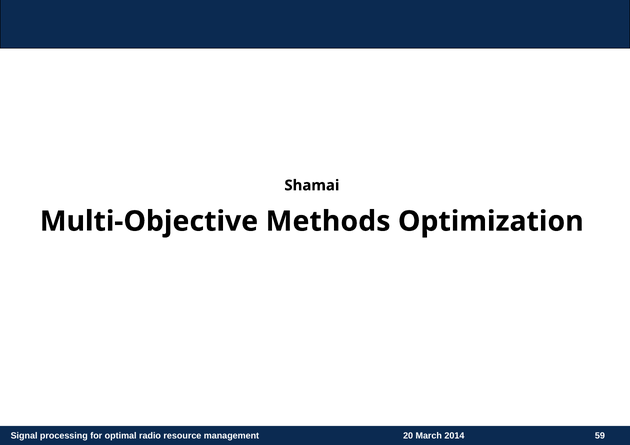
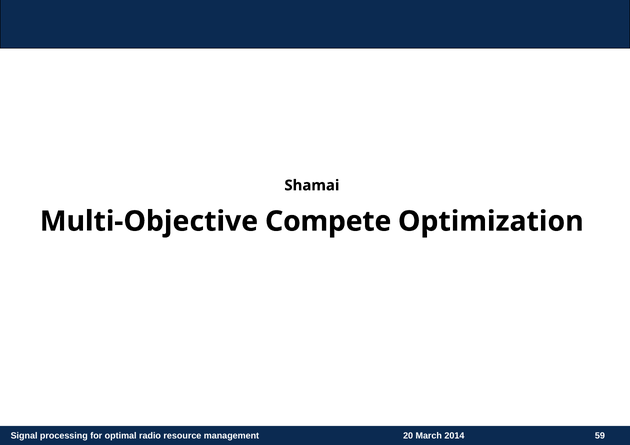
Methods: Methods -> Compete
